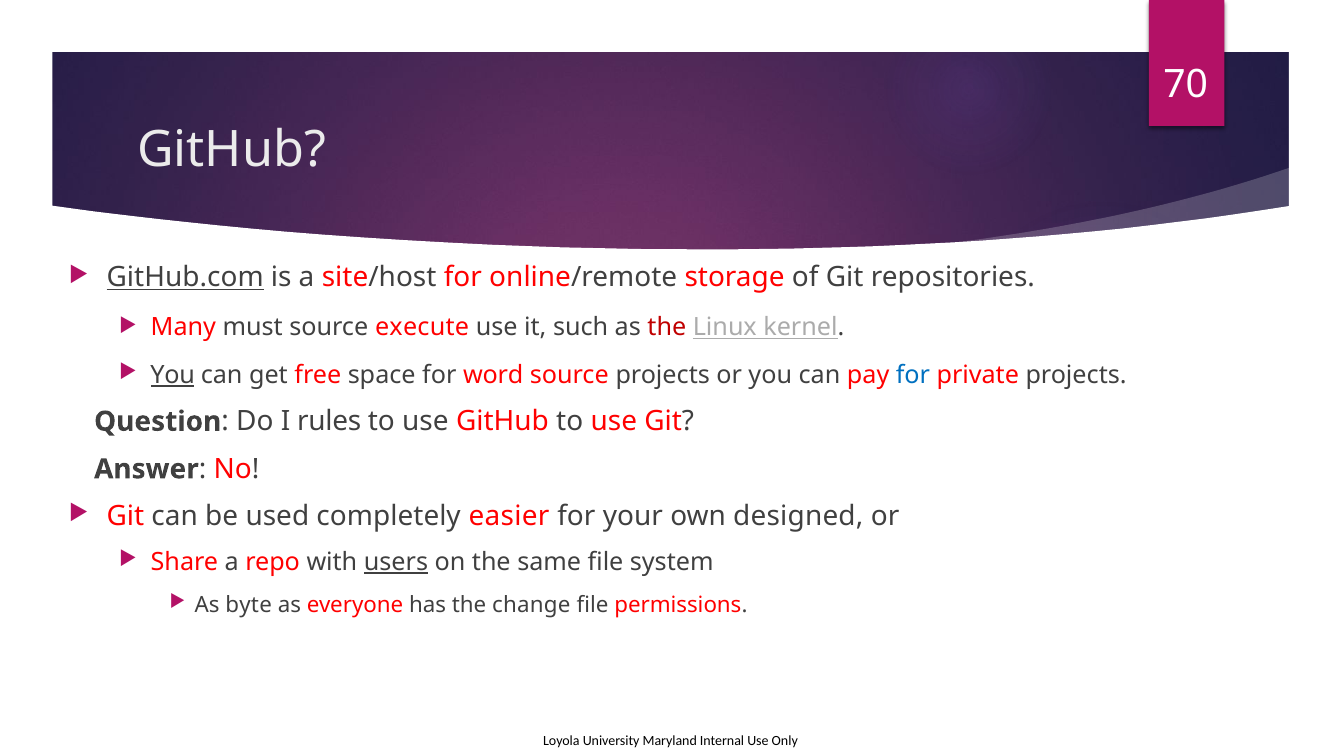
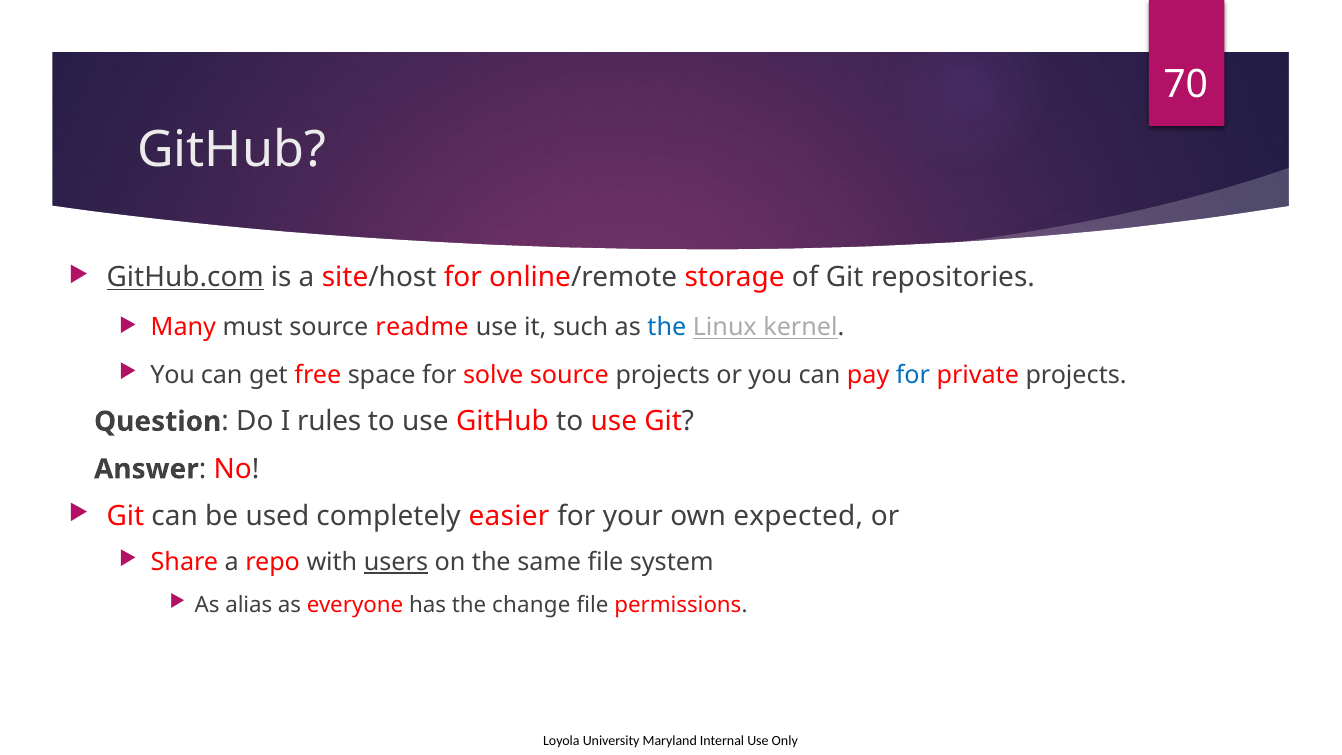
execute: execute -> readme
the at (667, 327) colour: red -> blue
You at (173, 375) underline: present -> none
word: word -> solve
designed: designed -> expected
byte: byte -> alias
